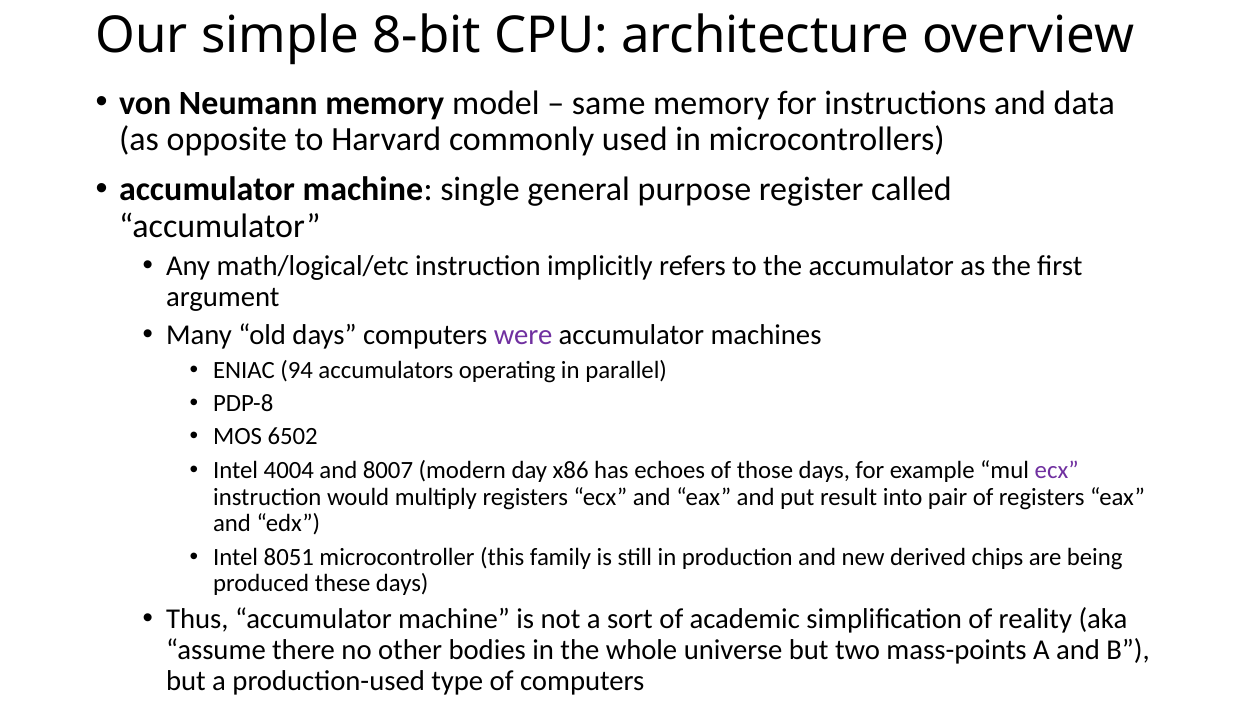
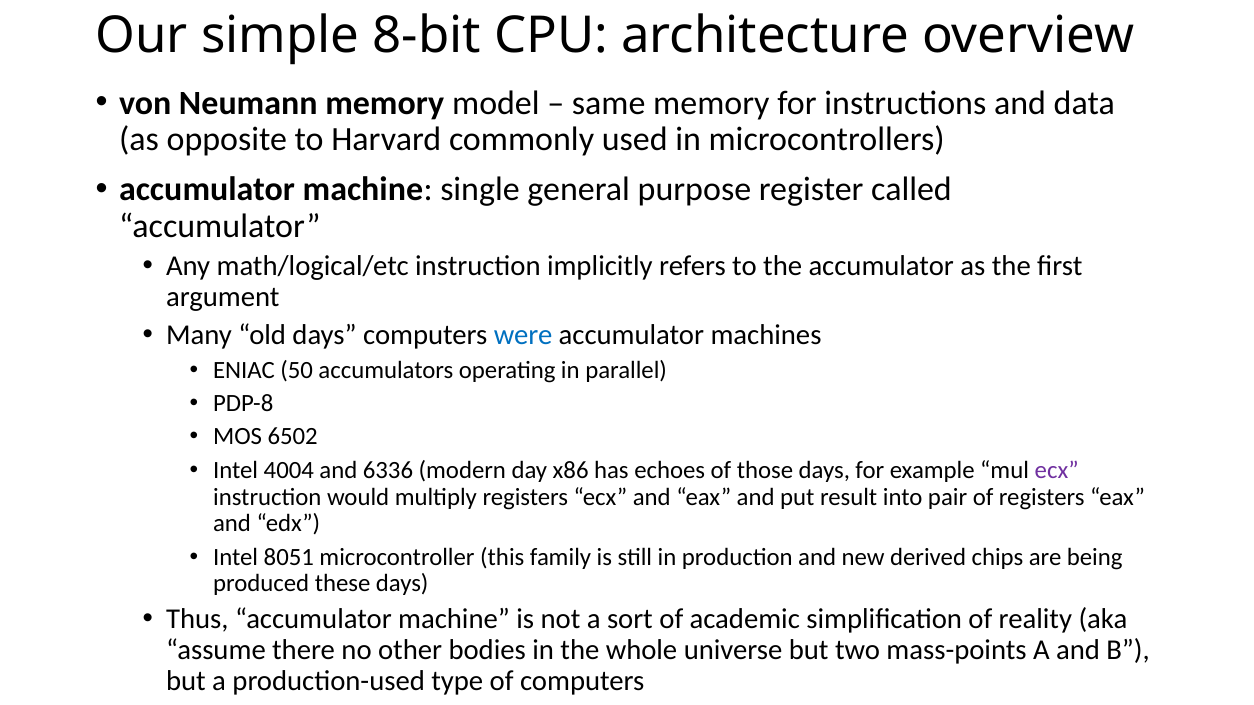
were colour: purple -> blue
94: 94 -> 50
8007: 8007 -> 6336
